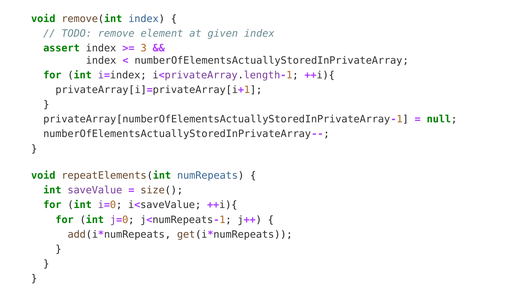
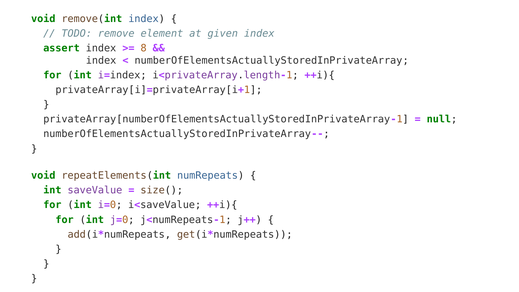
3: 3 -> 8
